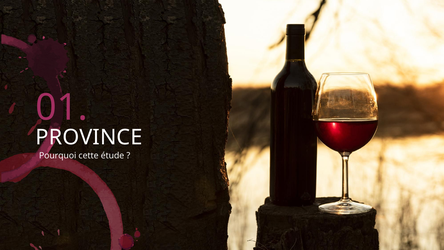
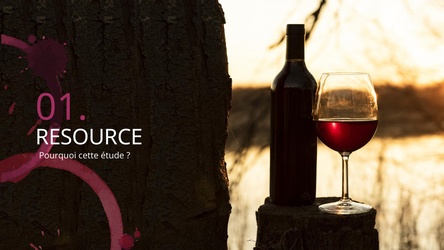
PROVINCE: PROVINCE -> RESOURCE
